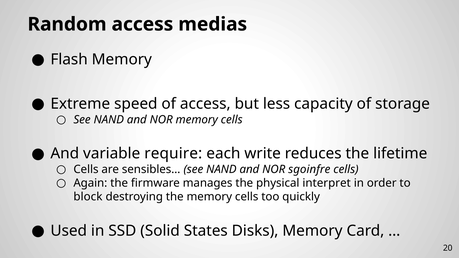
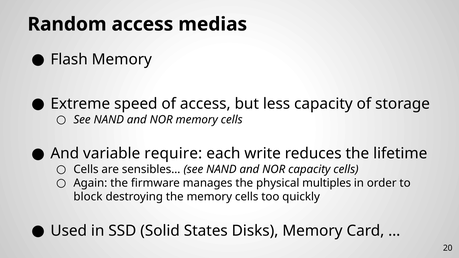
NOR sgoinfre: sgoinfre -> capacity
interpret: interpret -> multiples
